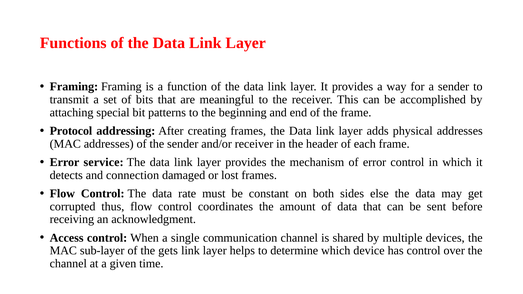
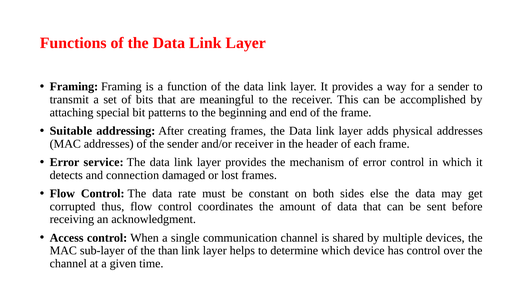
Protocol: Protocol -> Suitable
gets: gets -> than
